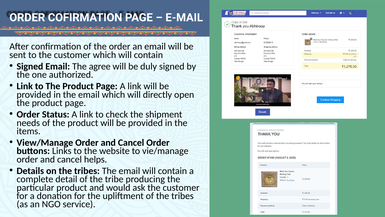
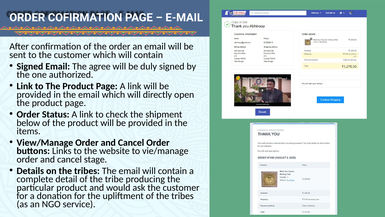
needs: needs -> below
helps: helps -> stage
